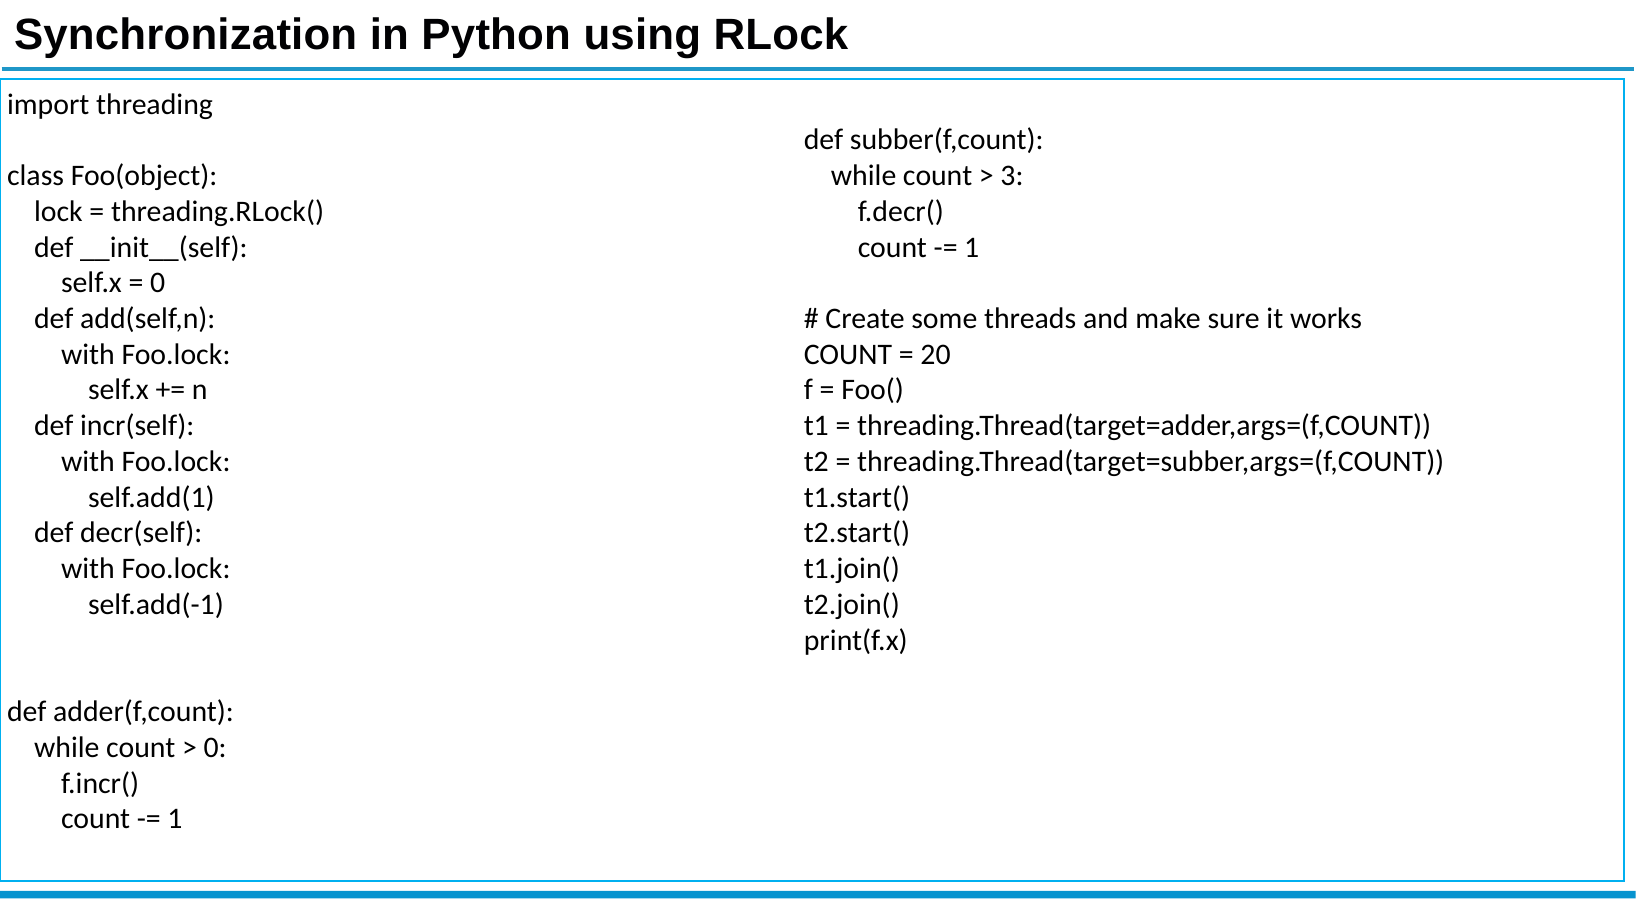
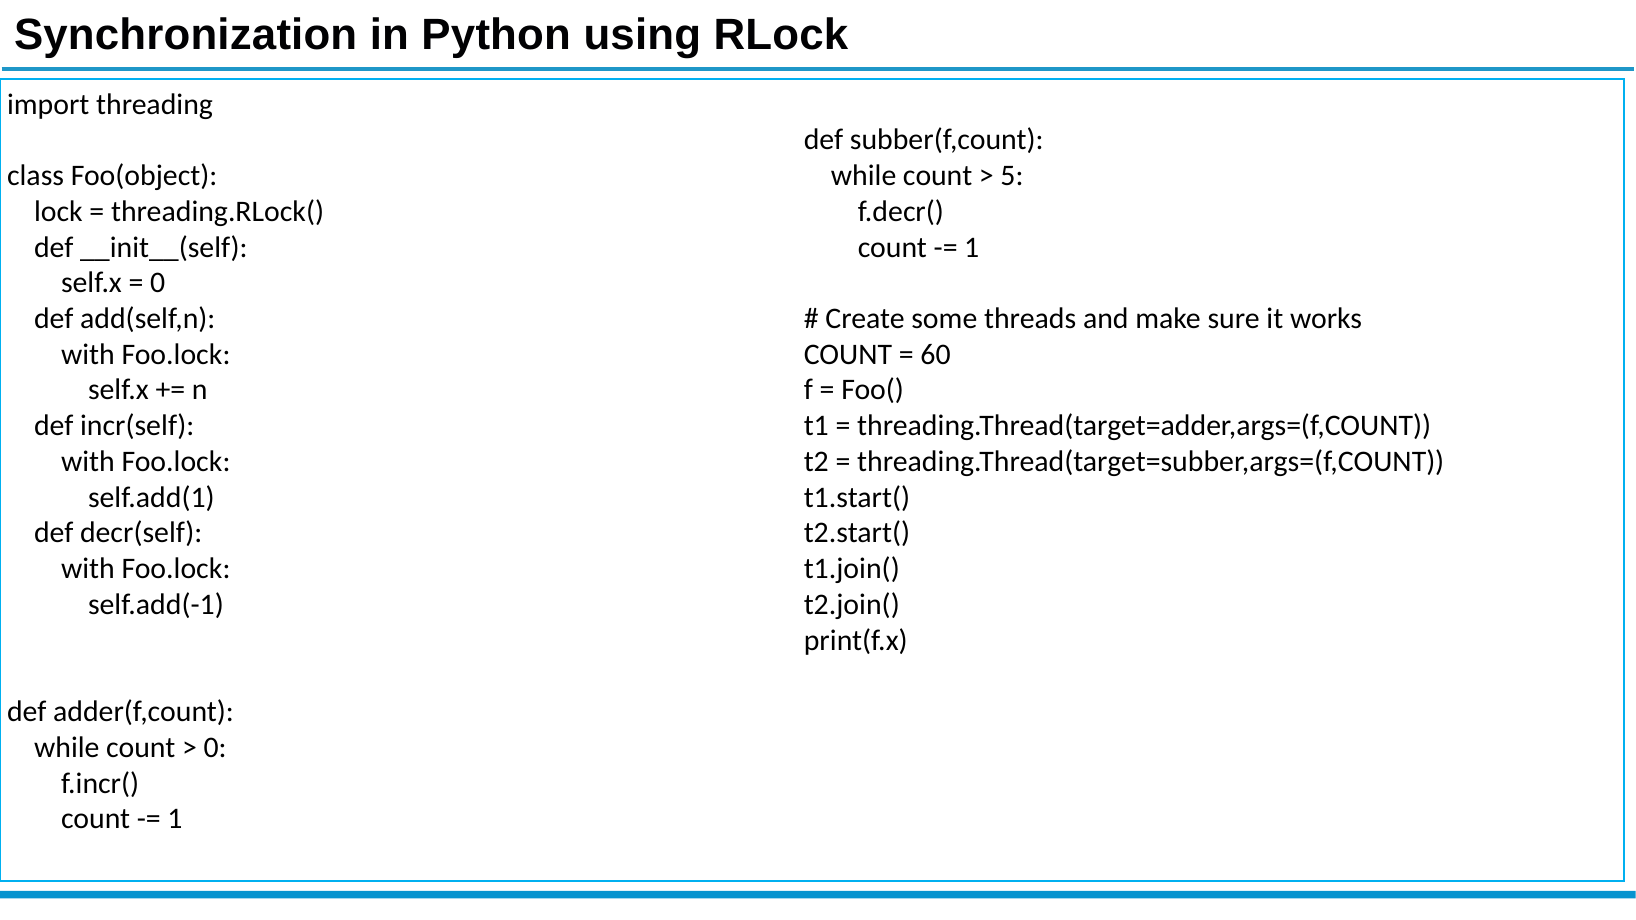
3: 3 -> 5
20: 20 -> 60
